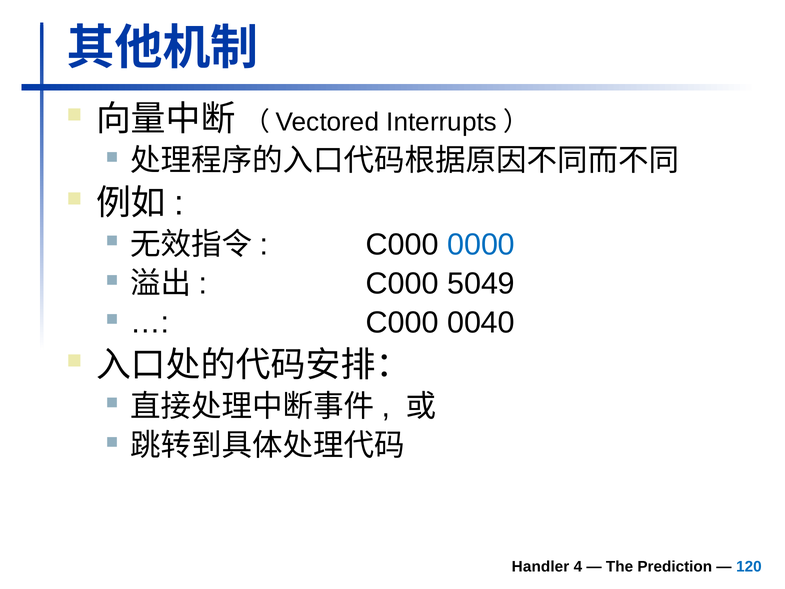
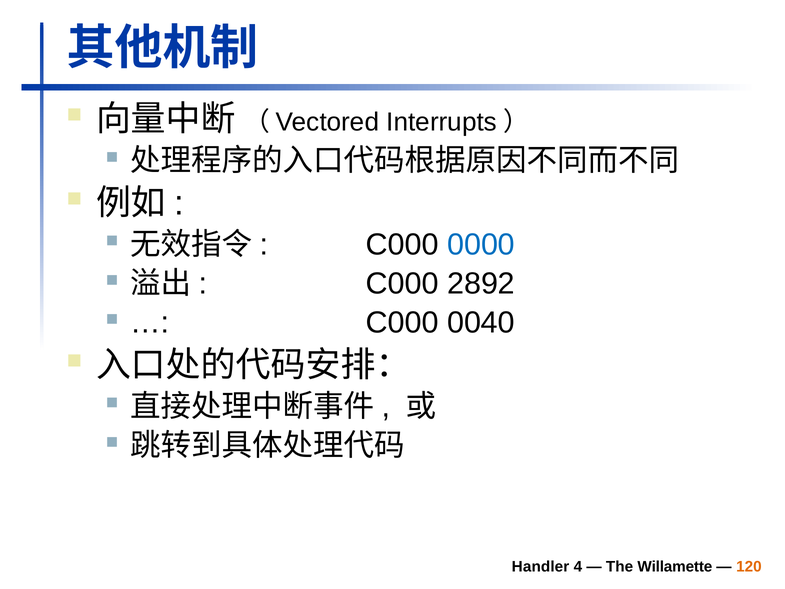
5049: 5049 -> 2892
Prediction: Prediction -> Willamette
120 colour: blue -> orange
